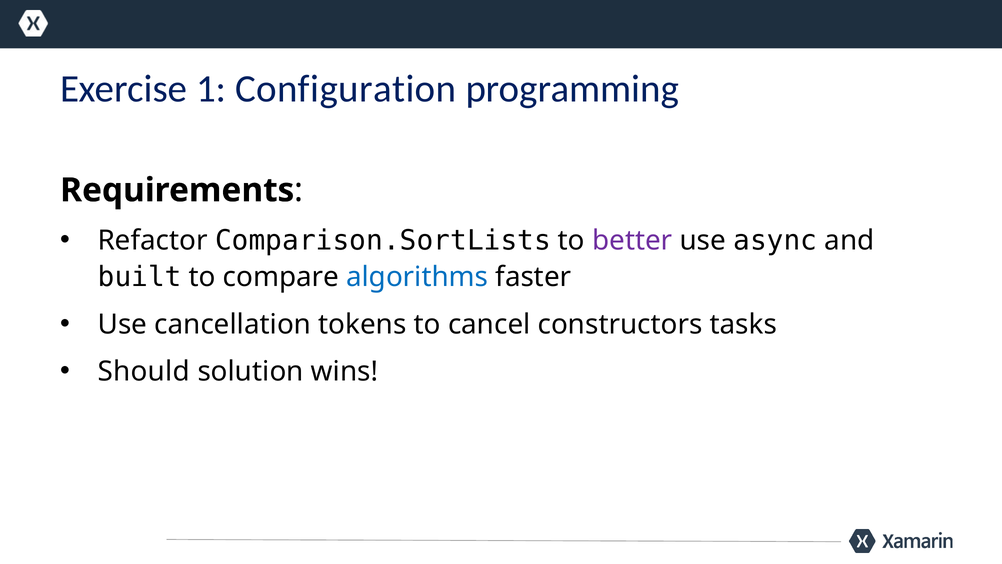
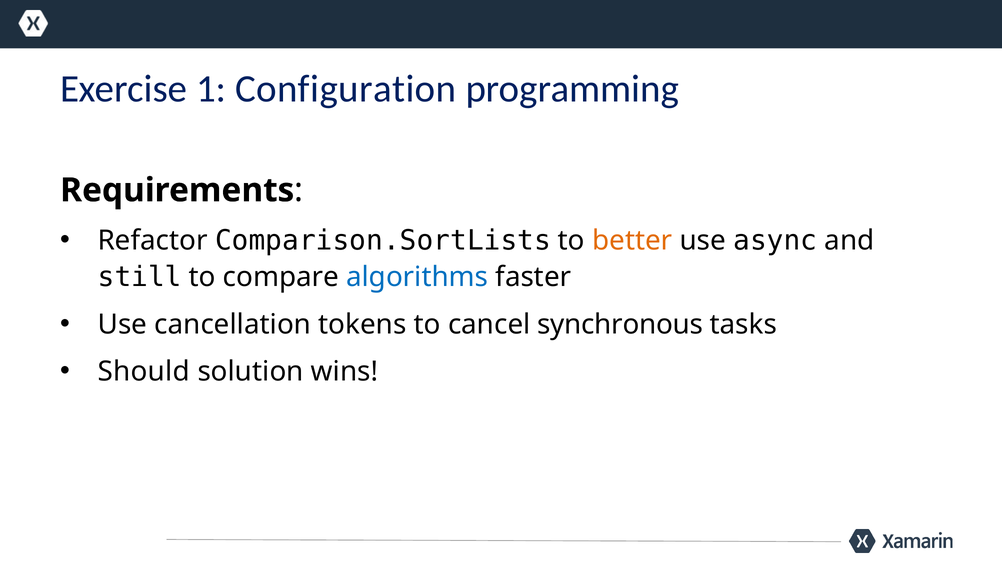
better colour: purple -> orange
built: built -> still
constructors: constructors -> synchronous
